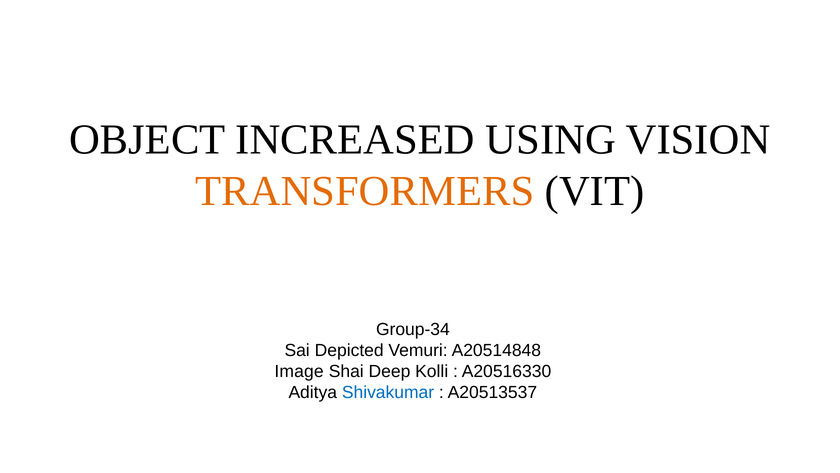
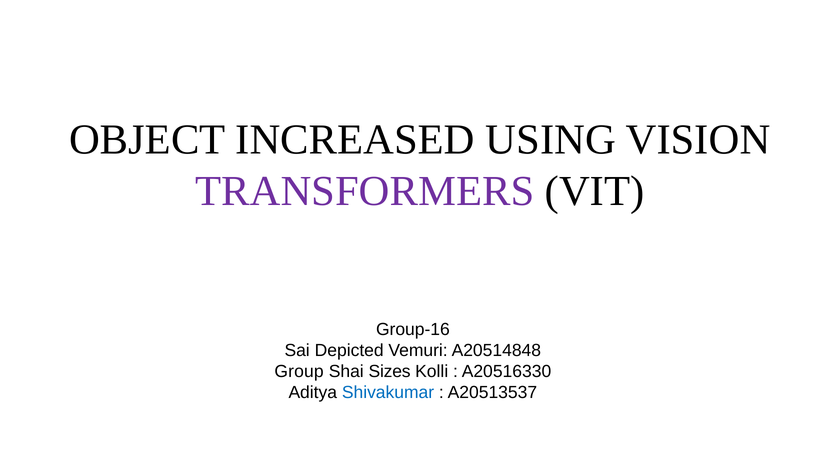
TRANSFORMERS colour: orange -> purple
Group-34: Group-34 -> Group-16
Image: Image -> Group
Deep: Deep -> Sizes
